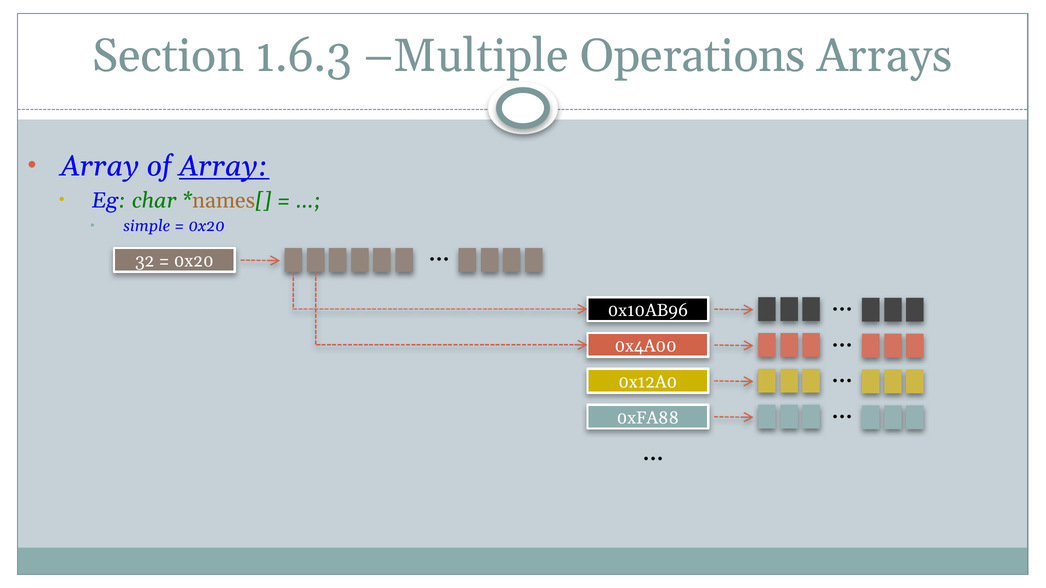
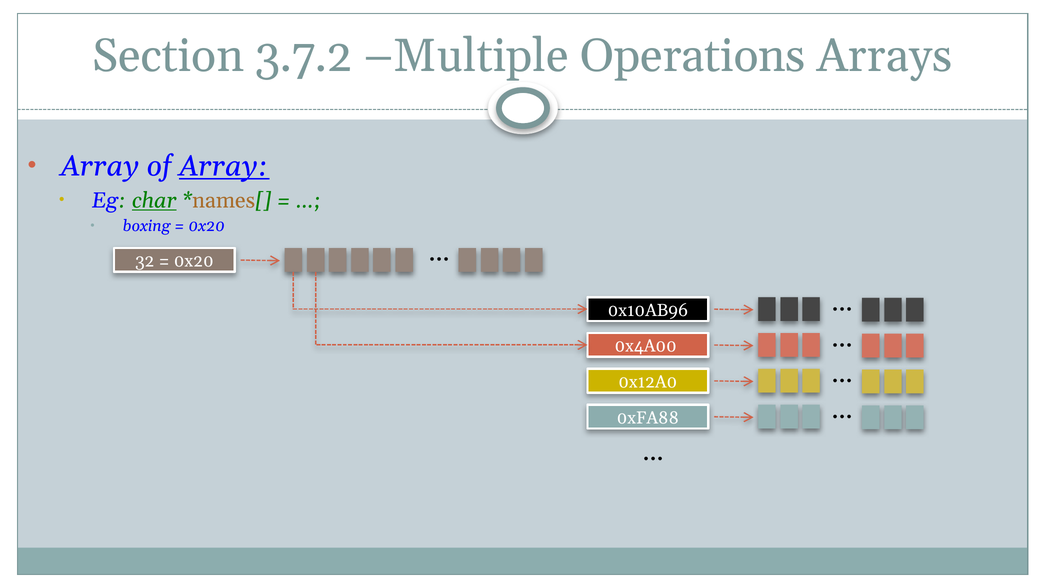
1.6.3: 1.6.3 -> 3.7.2
char underline: none -> present
simple: simple -> boxing
